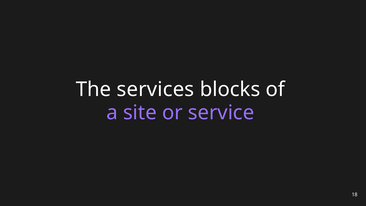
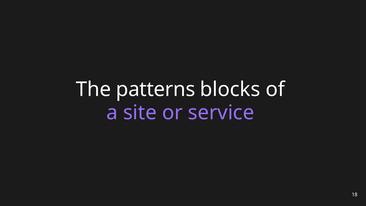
services: services -> patterns
